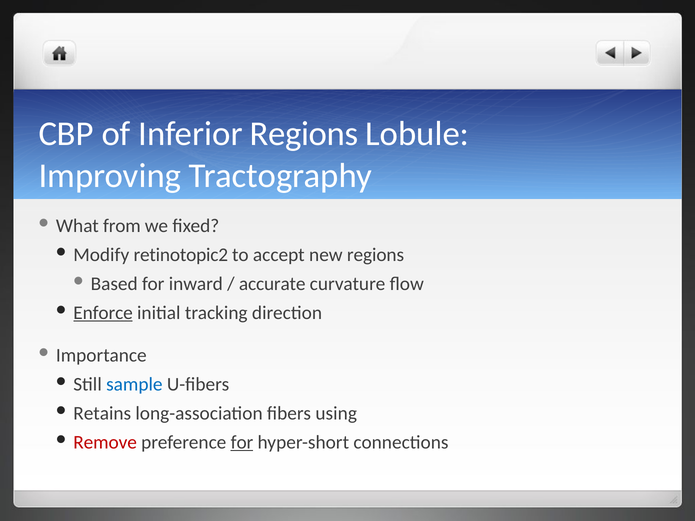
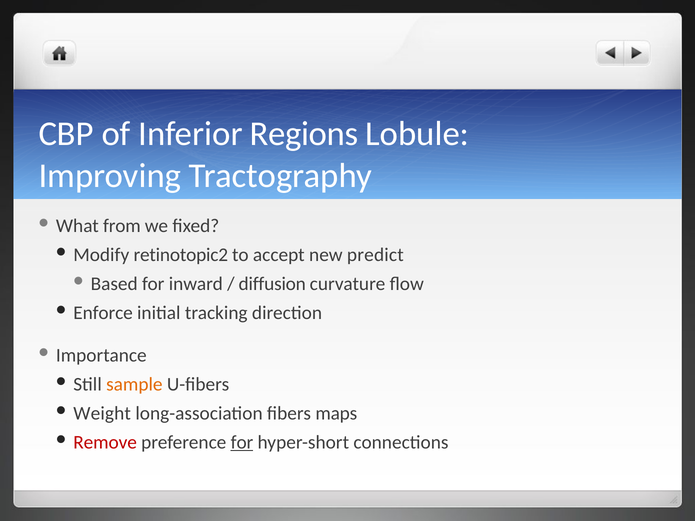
new regions: regions -> predict
accurate: accurate -> diffusion
Enforce underline: present -> none
sample colour: blue -> orange
Retains: Retains -> Weight
using: using -> maps
